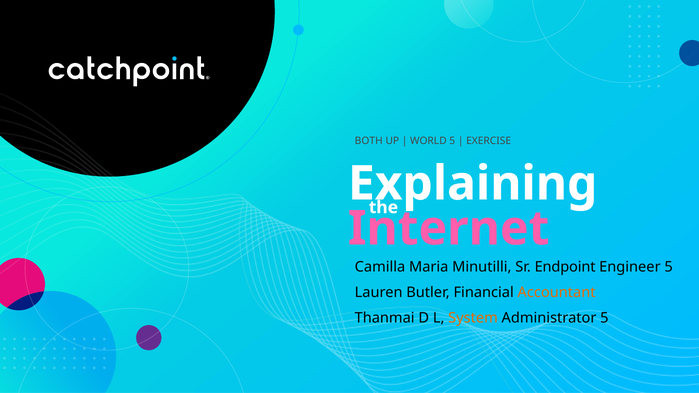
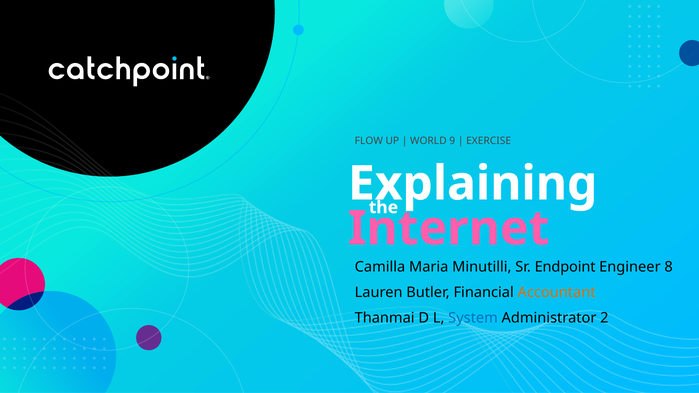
BOTH: BOTH -> FLOW
WORLD 5: 5 -> 9
Engineer 5: 5 -> 8
System colour: orange -> blue
Administrator 5: 5 -> 2
